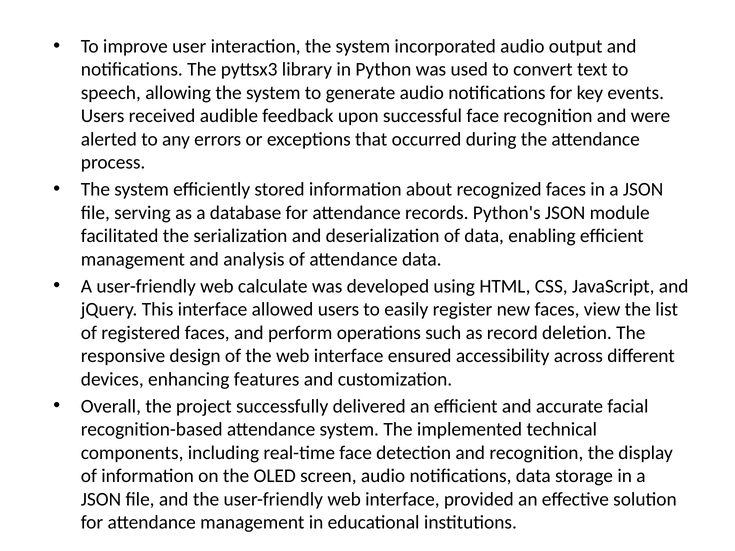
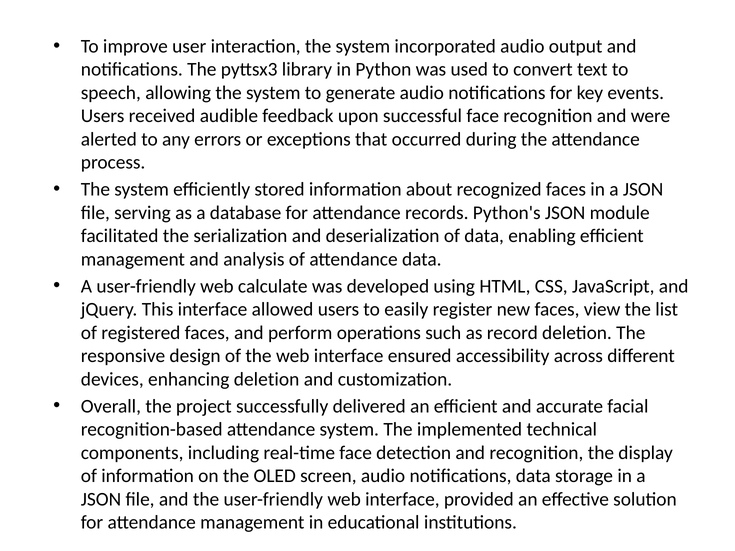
enhancing features: features -> deletion
